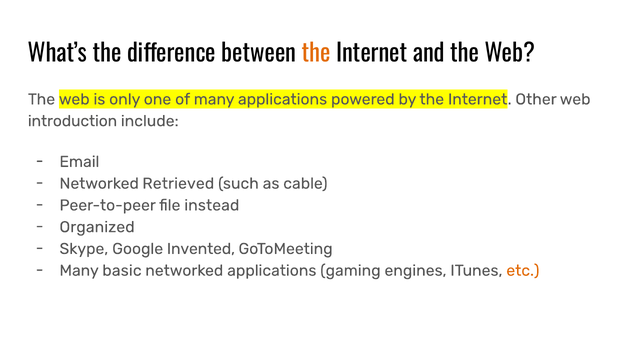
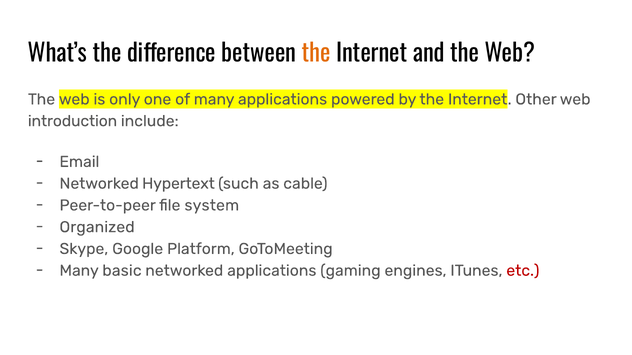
Retrieved: Retrieved -> Hypertext
instead: instead -> system
Invented: Invented -> Platform
etc colour: orange -> red
